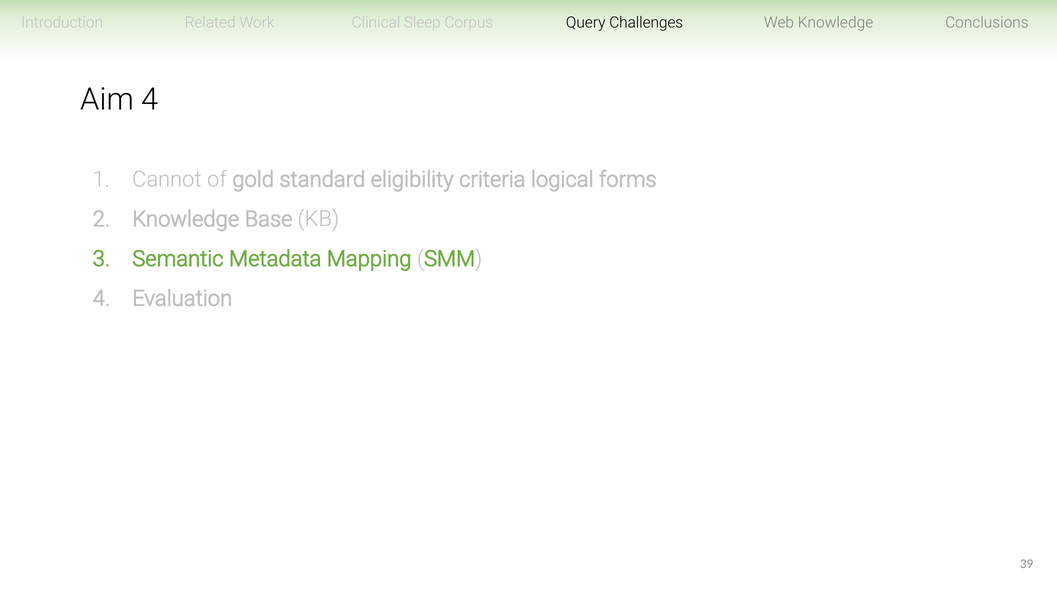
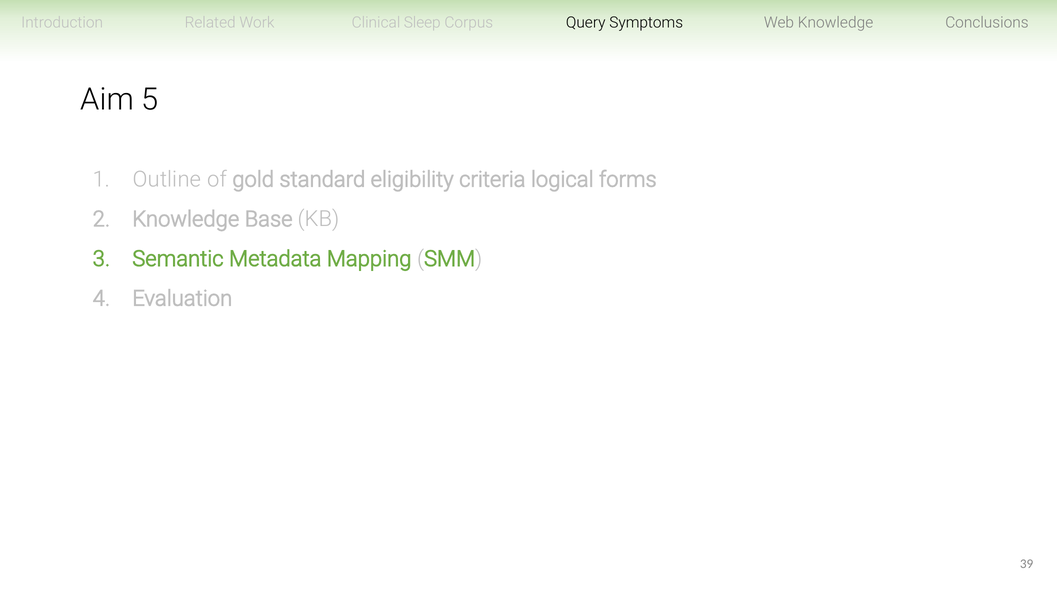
Challenges: Challenges -> Symptoms
Aim 4: 4 -> 5
Cannot: Cannot -> Outline
